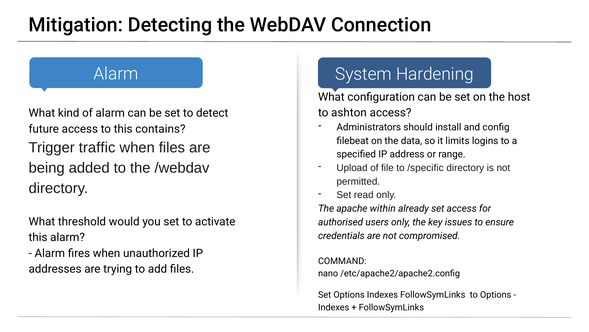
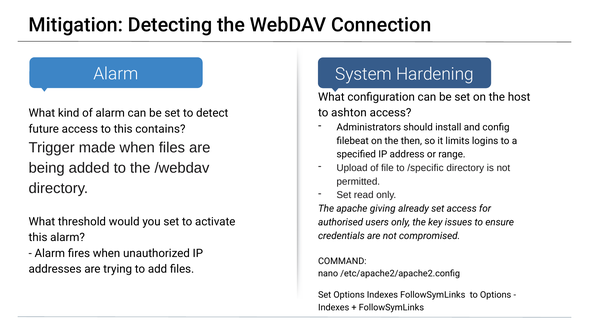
data: data -> then
traffic: traffic -> made
within: within -> giving
